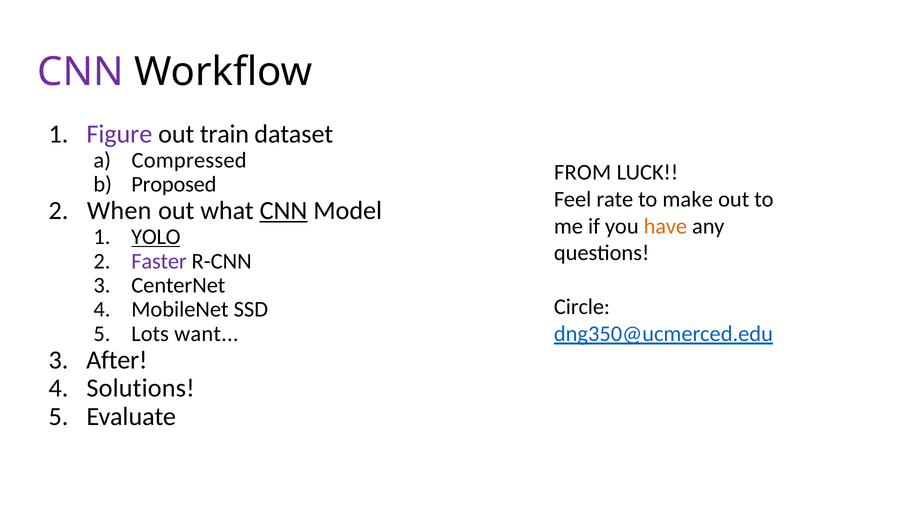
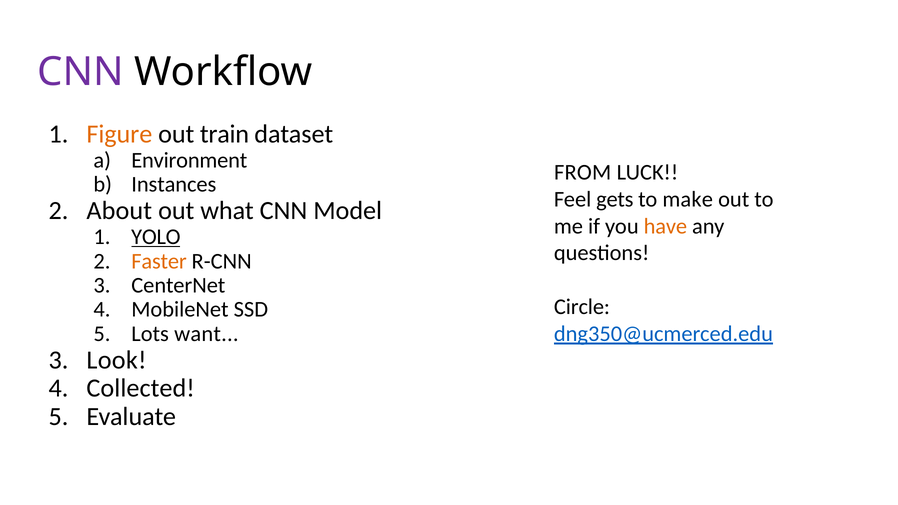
Figure colour: purple -> orange
Compressed: Compressed -> Environment
Proposed: Proposed -> Instances
rate: rate -> gets
When: When -> About
CNN at (284, 211) underline: present -> none
Faster colour: purple -> orange
After: After -> Look
Solutions: Solutions -> Collected
